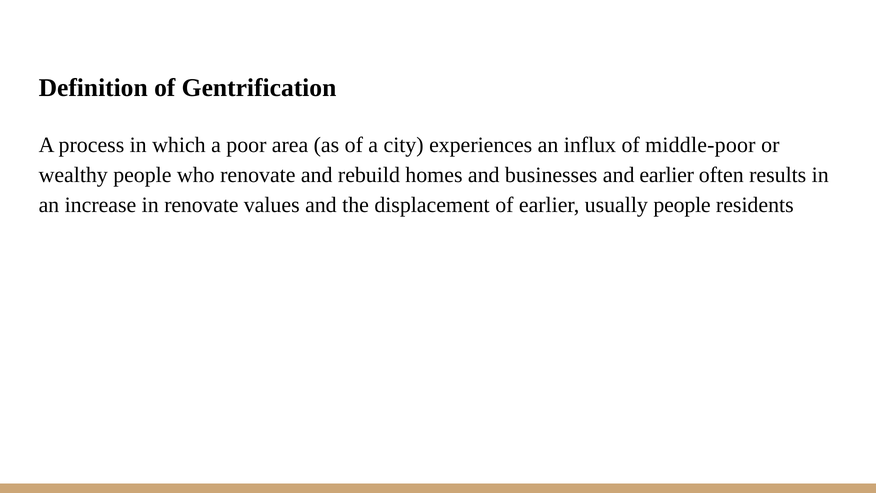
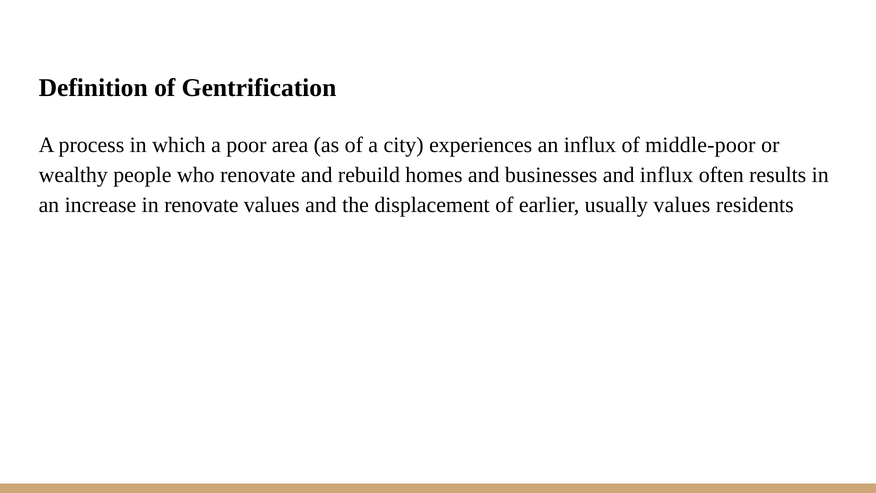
and earlier: earlier -> influx
usually people: people -> values
